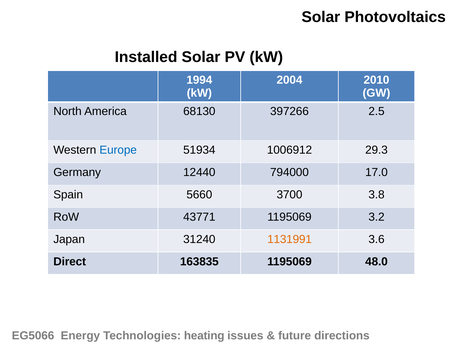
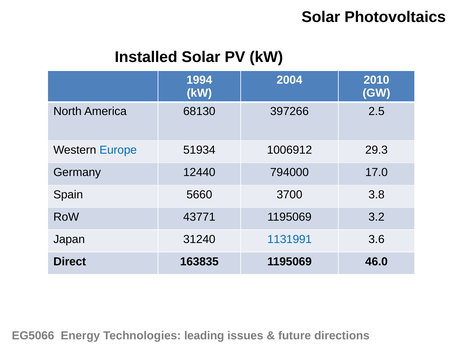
1131991 colour: orange -> blue
48.0: 48.0 -> 46.0
heating: heating -> leading
